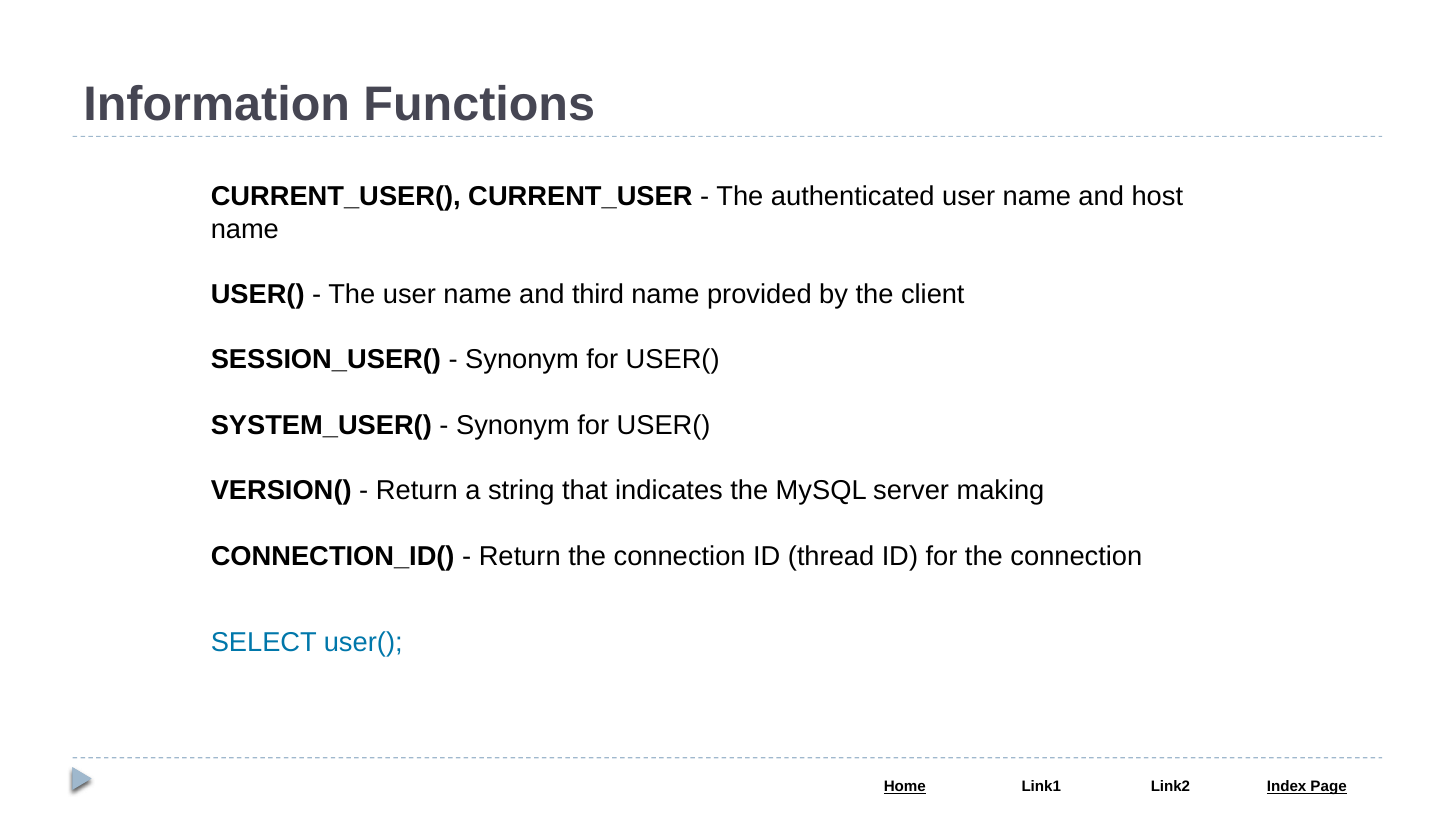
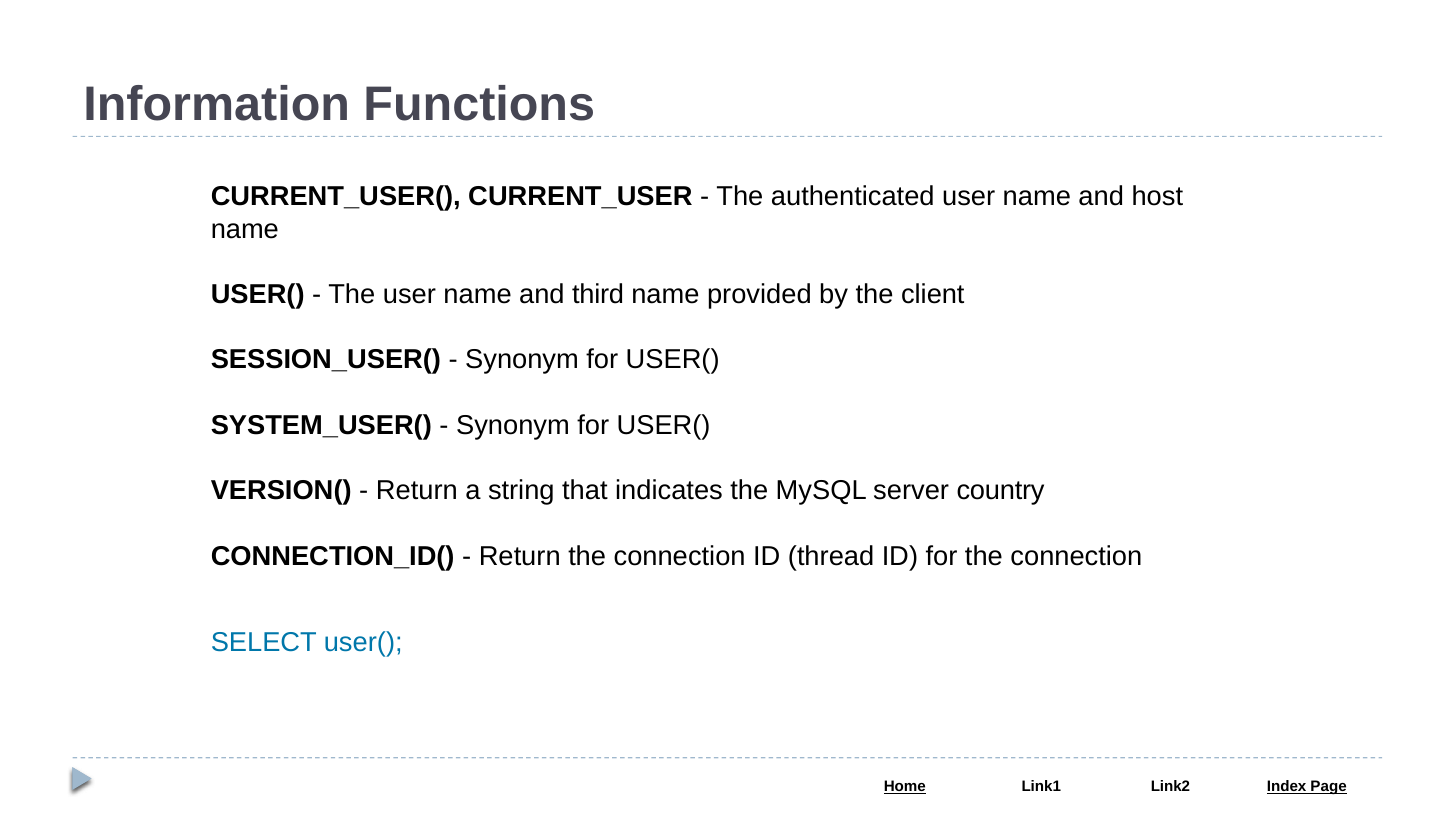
making: making -> country
